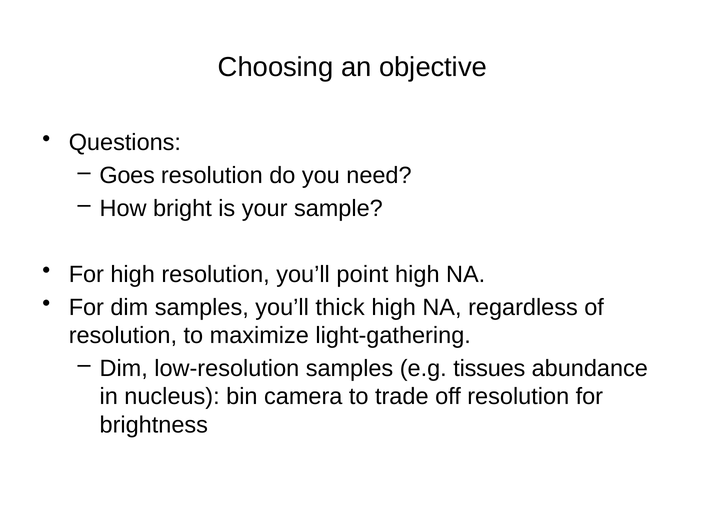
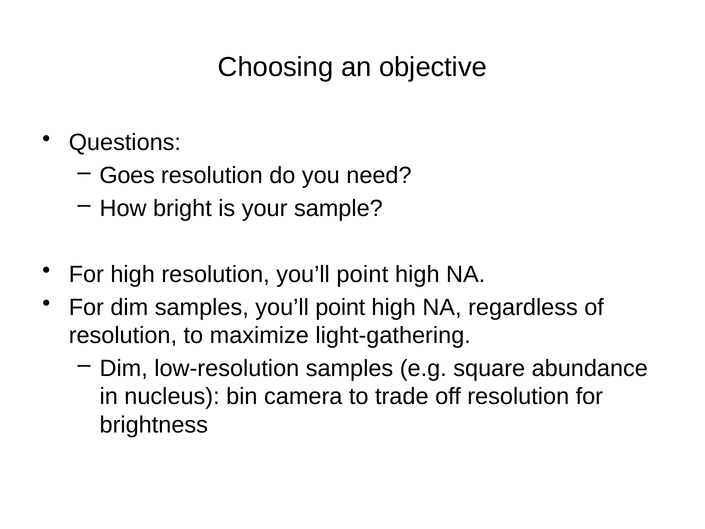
samples you’ll thick: thick -> point
tissues: tissues -> square
